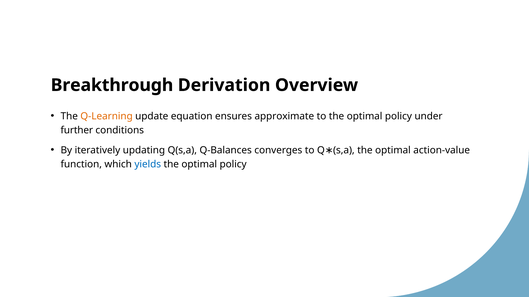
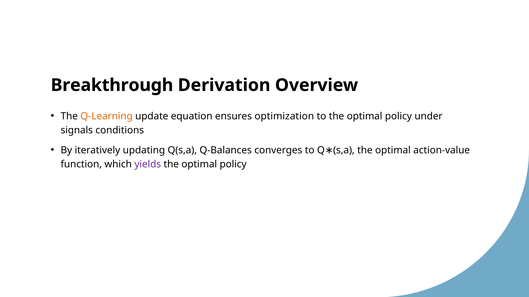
approximate: approximate -> optimization
further: further -> signals
yields colour: blue -> purple
